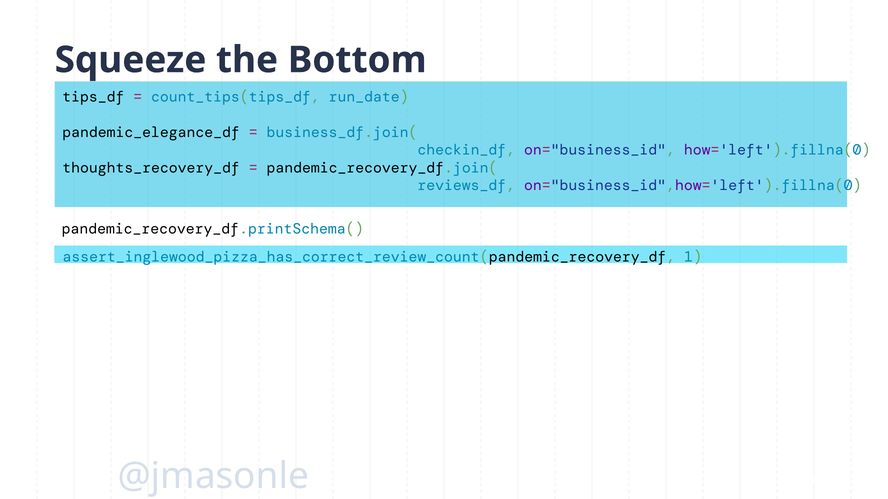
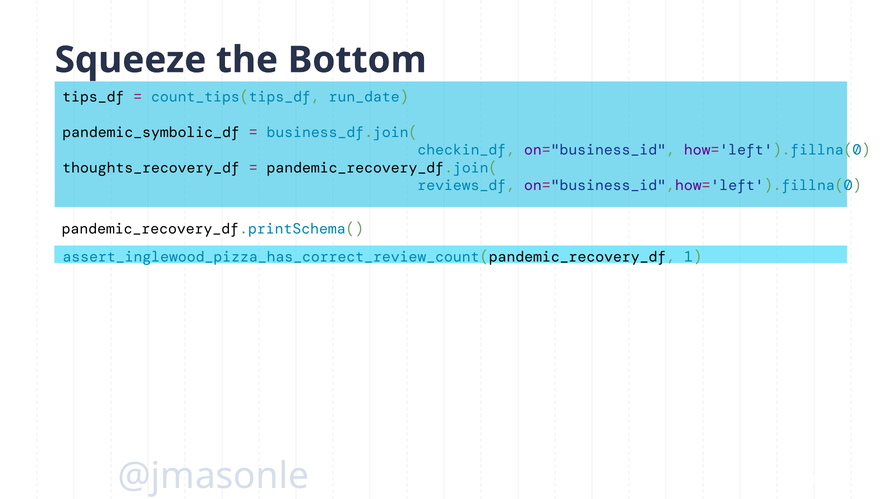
pandemic_elegance_df: pandemic_elegance_df -> pandemic_symbolic_df
